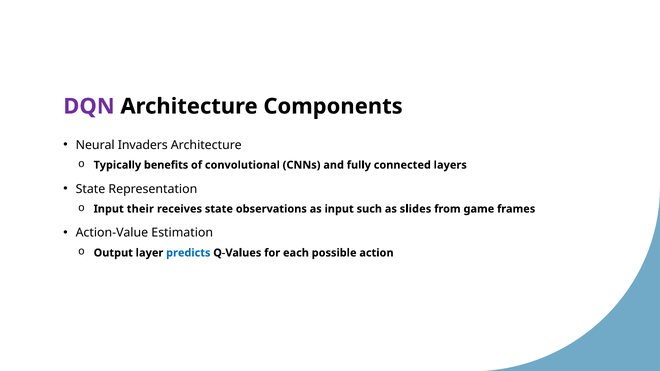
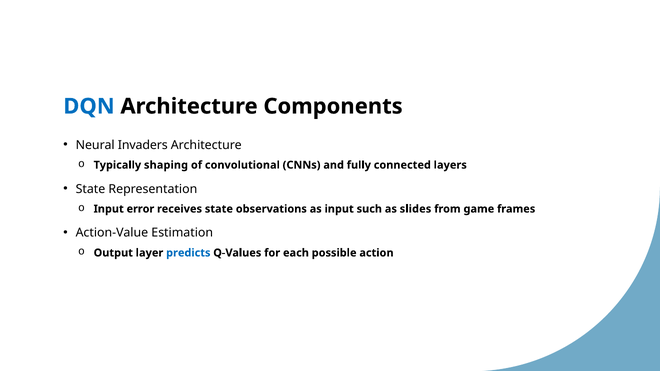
DQN colour: purple -> blue
benefits: benefits -> shaping
their: their -> error
